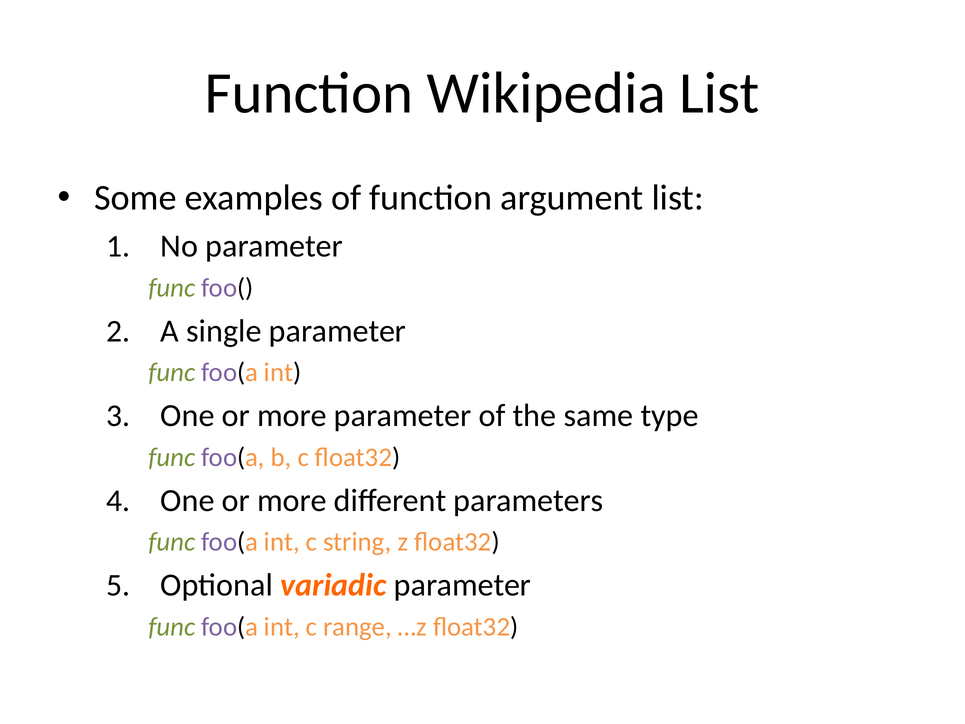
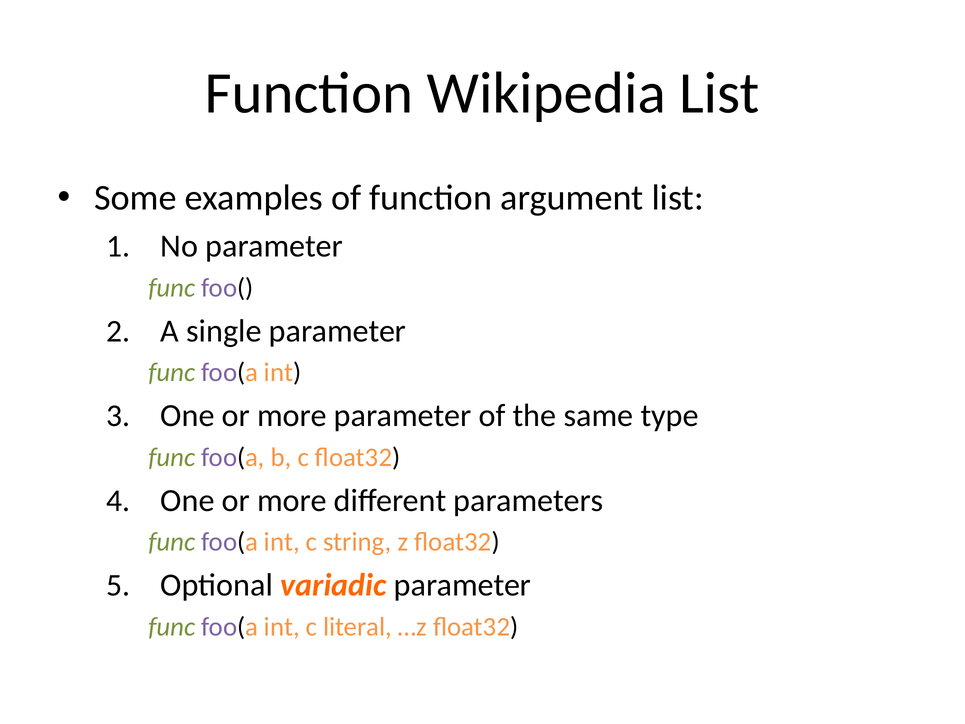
range: range -> literal
